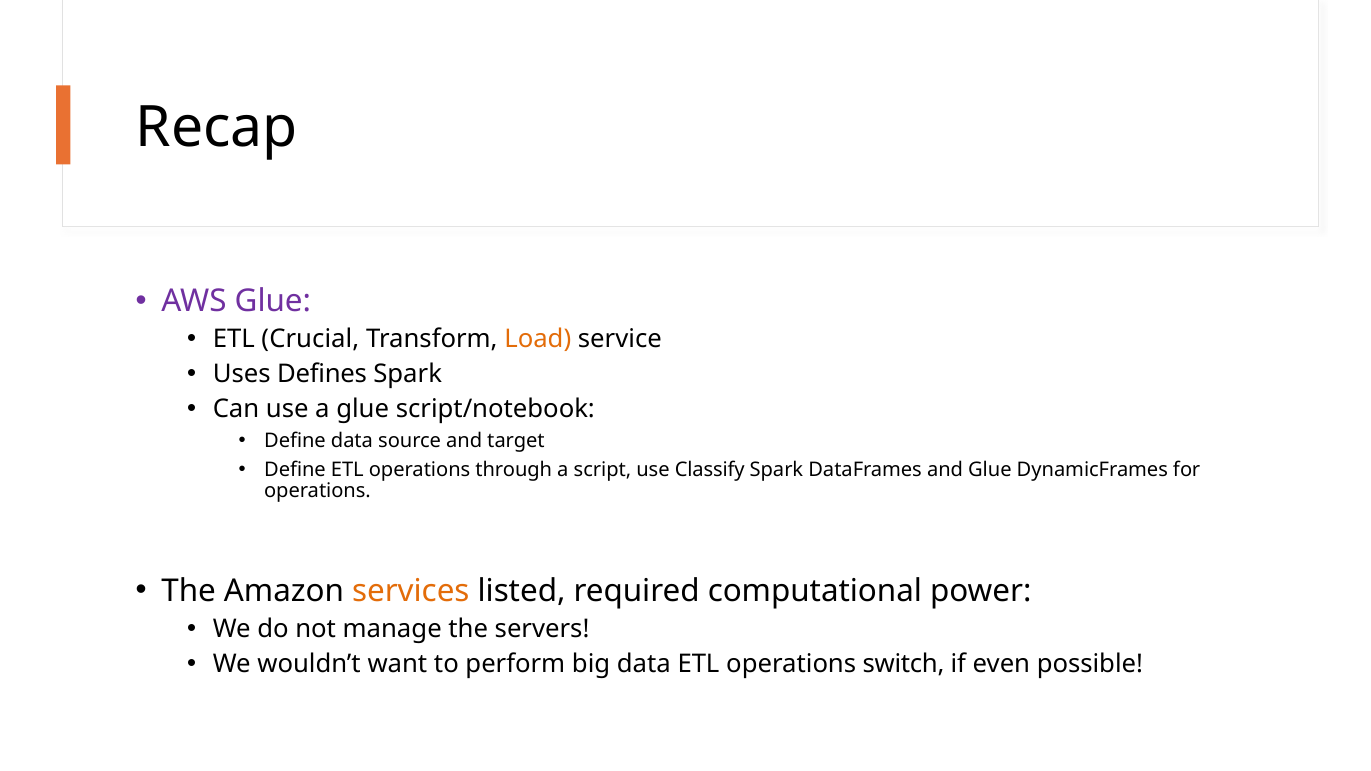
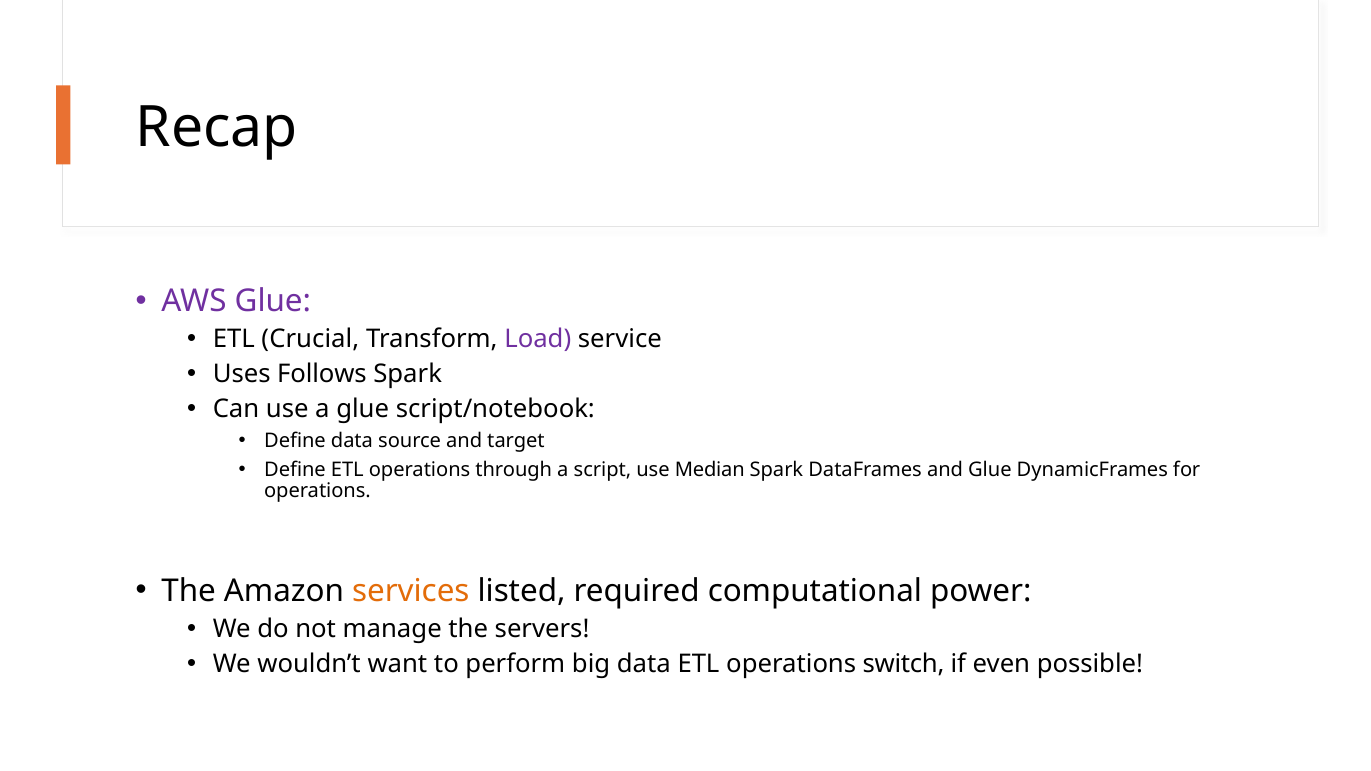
Load colour: orange -> purple
Defines: Defines -> Follows
Classify: Classify -> Median
